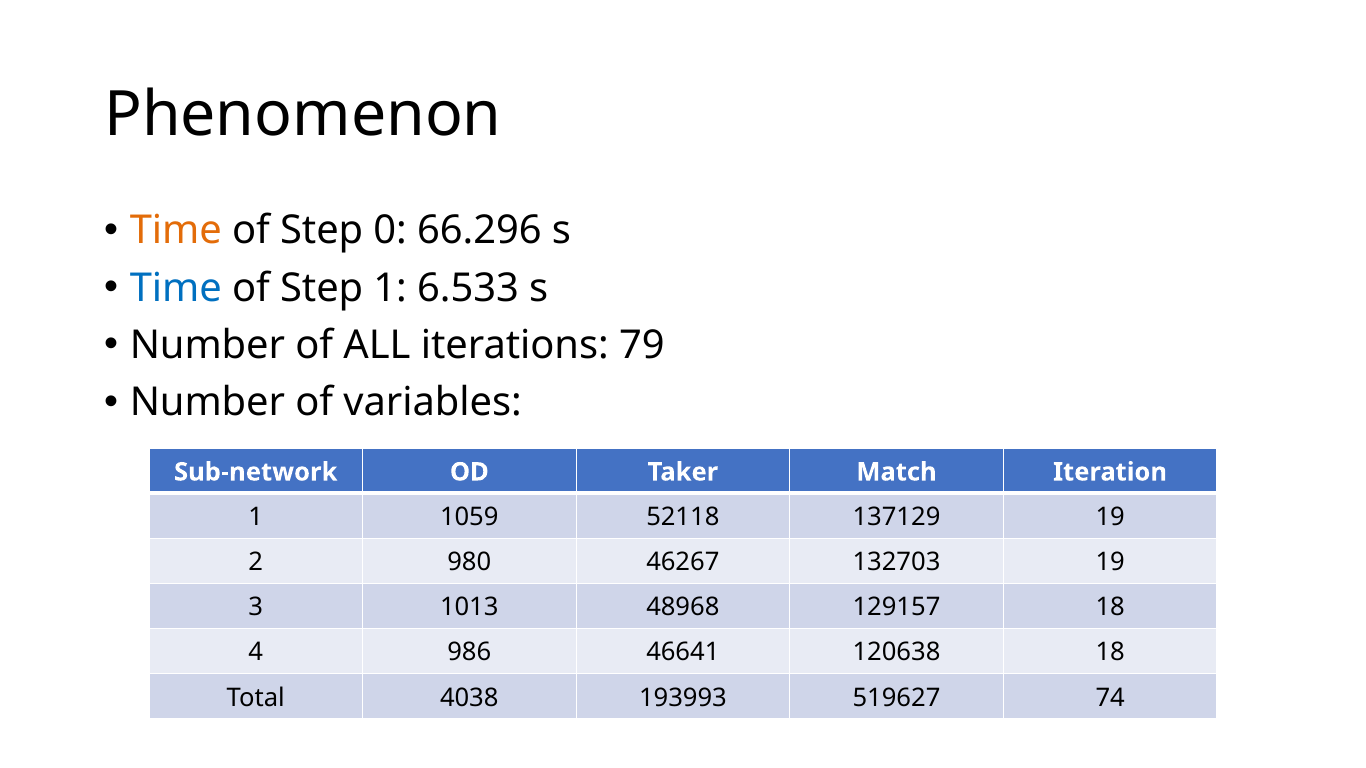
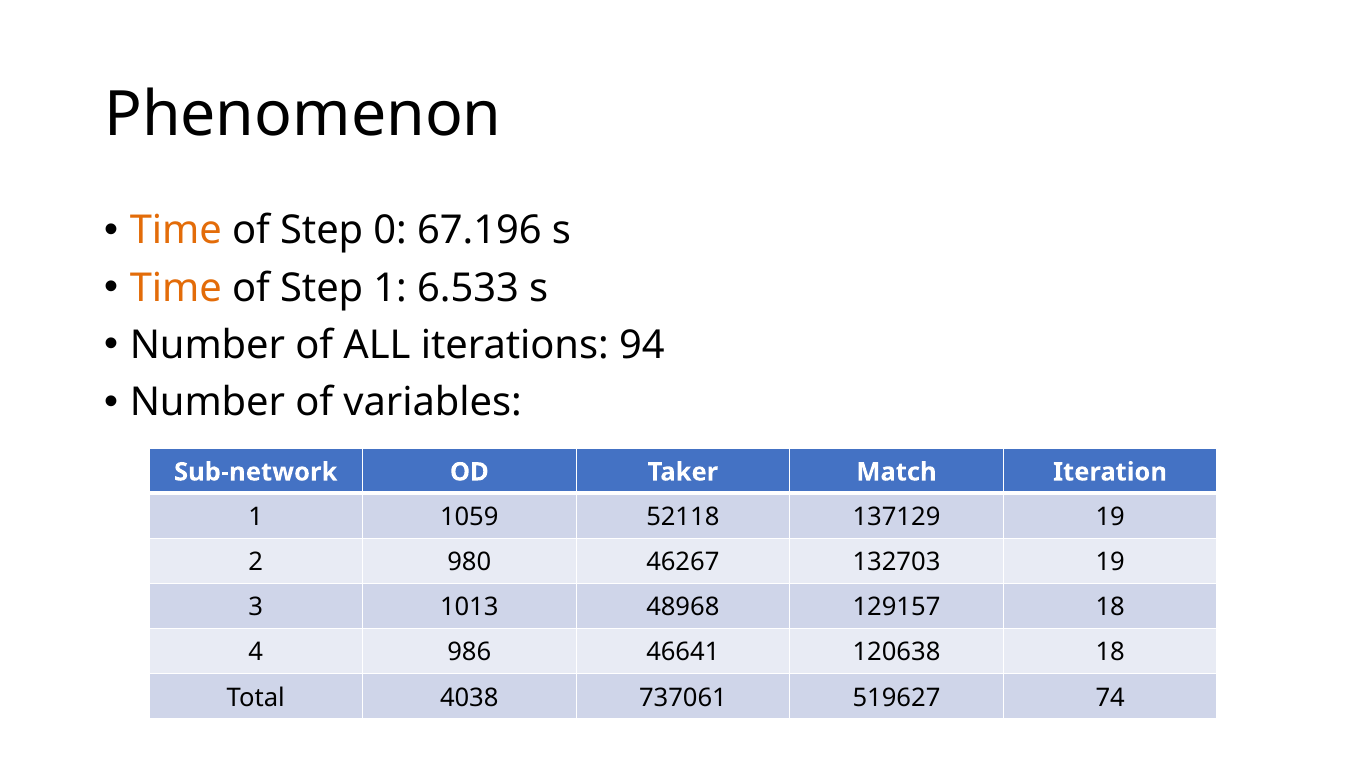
66.296: 66.296 -> 67.196
Time at (176, 288) colour: blue -> orange
79: 79 -> 94
193993: 193993 -> 737061
